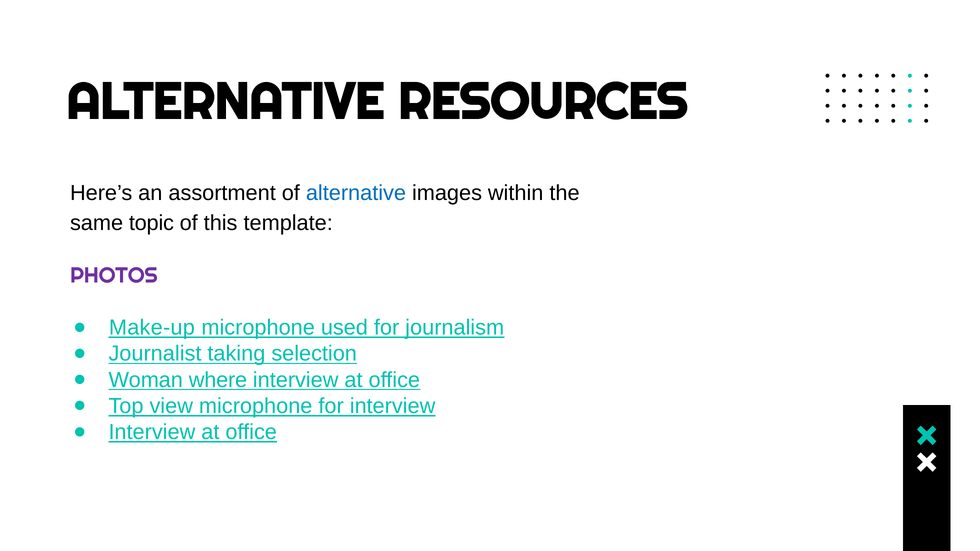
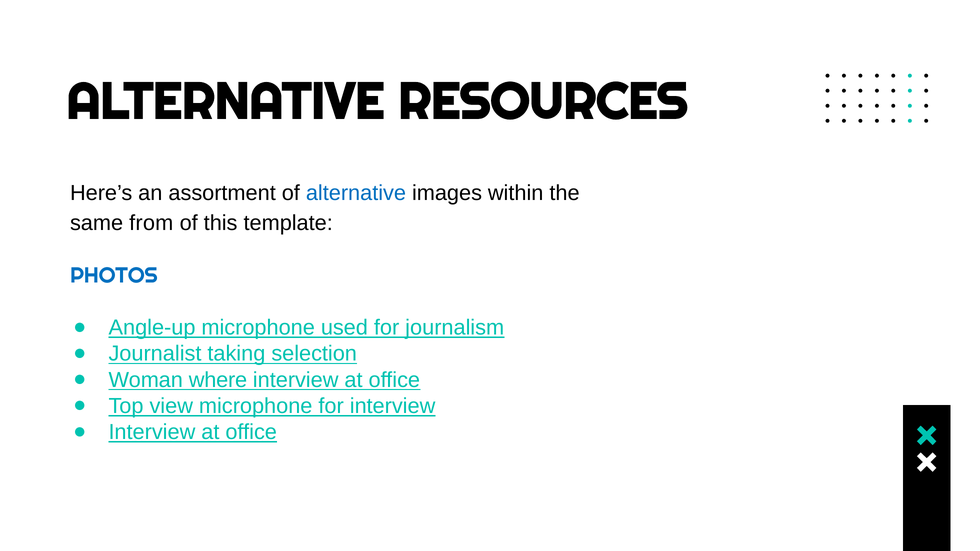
topic: topic -> from
PHOTOS colour: purple -> blue
Make-up: Make-up -> Angle-up
